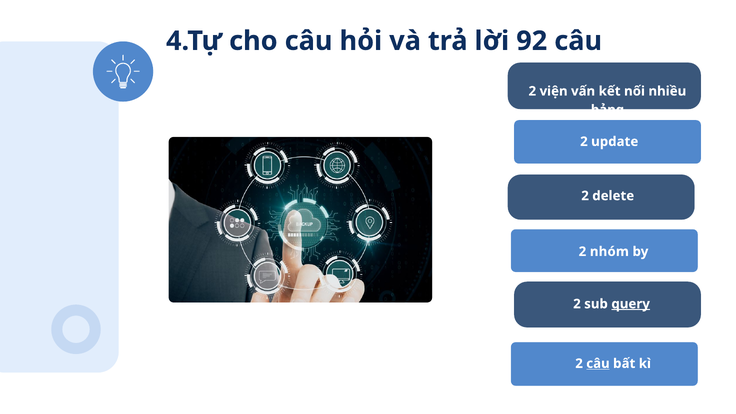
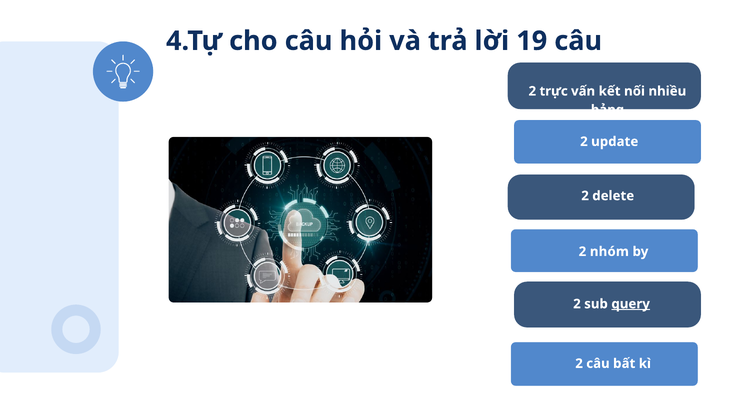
92: 92 -> 19
viện: viện -> trực
câu at (598, 364) underline: present -> none
